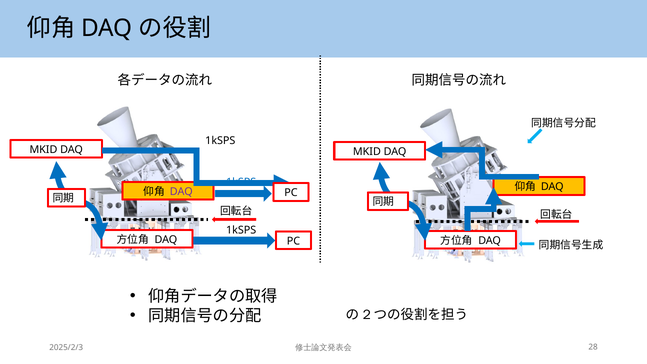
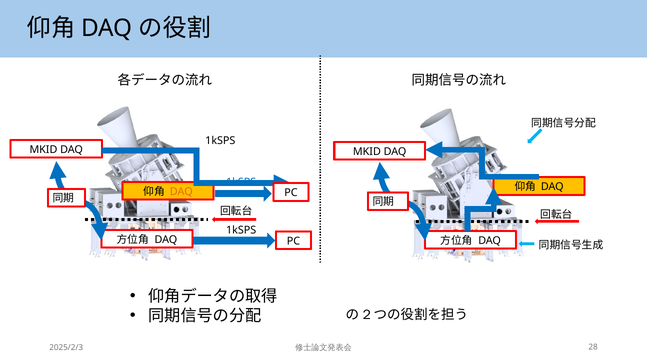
DAQ at (181, 192) colour: purple -> orange
